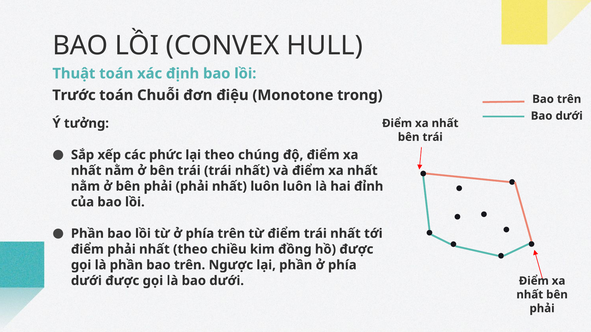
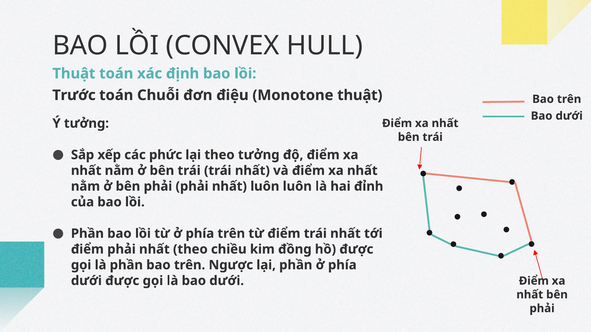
Monotone trong: trong -> thuật
theo chúng: chúng -> tưởng
